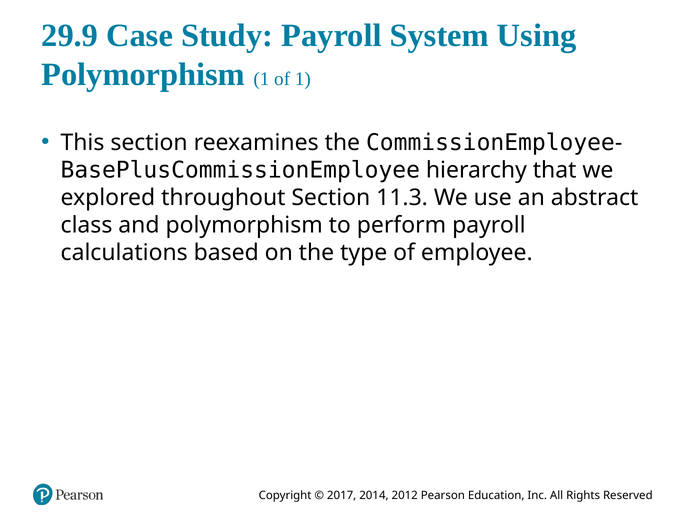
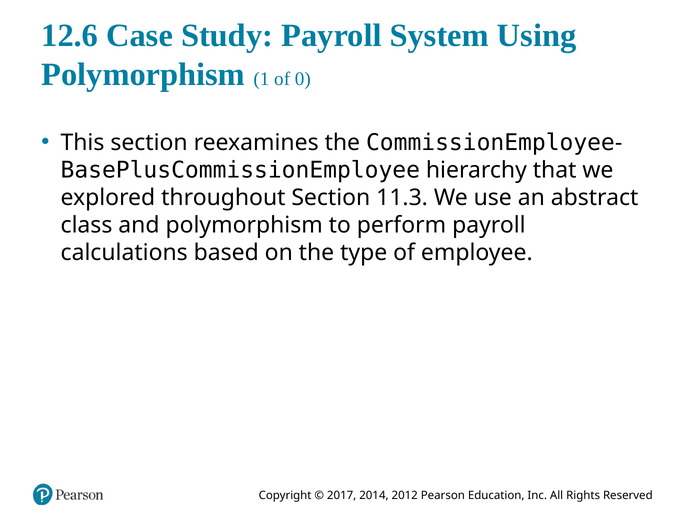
29.9: 29.9 -> 12.6
of 1: 1 -> 0
